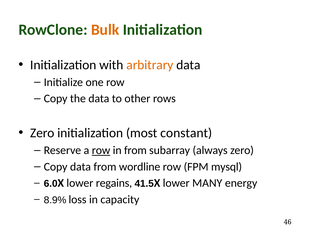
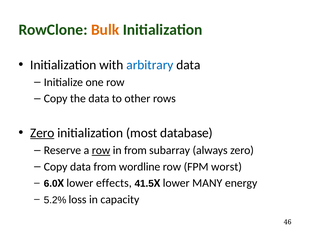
arbitrary colour: orange -> blue
Zero at (42, 133) underline: none -> present
constant: constant -> database
mysql: mysql -> worst
regains: regains -> effects
8.9%: 8.9% -> 5.2%
